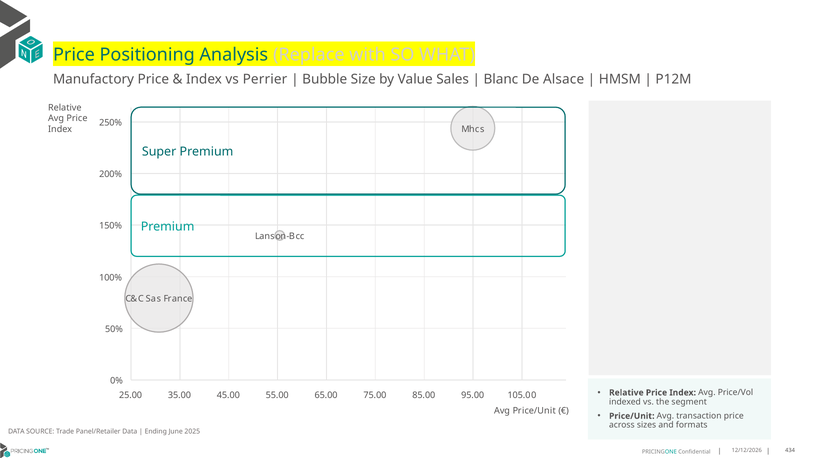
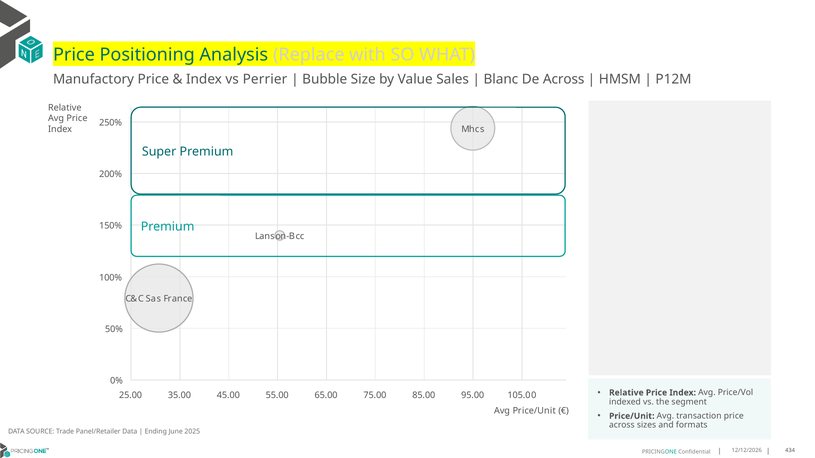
De Alsace: Alsace -> Across
